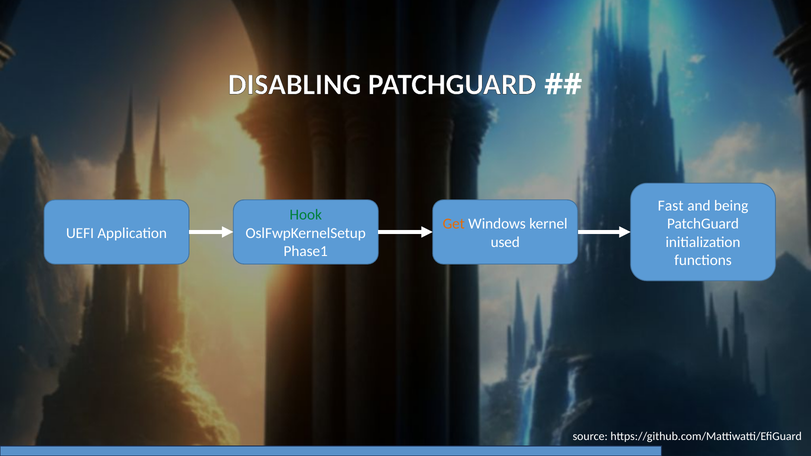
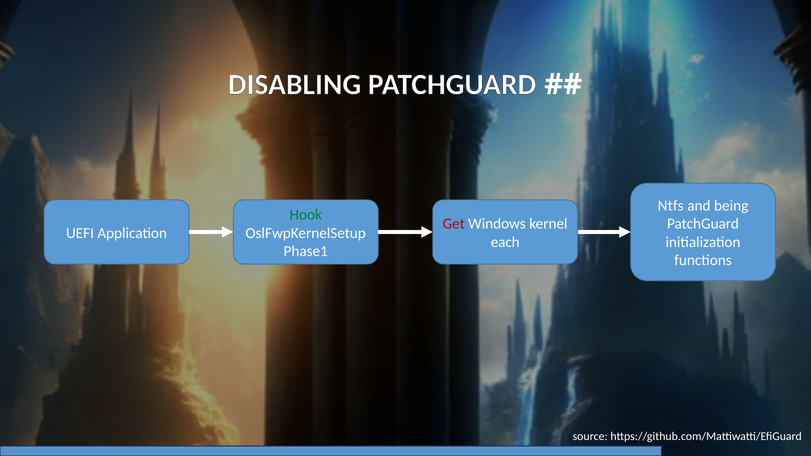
Fast: Fast -> Ntfs
Get colour: orange -> red
used: used -> each
